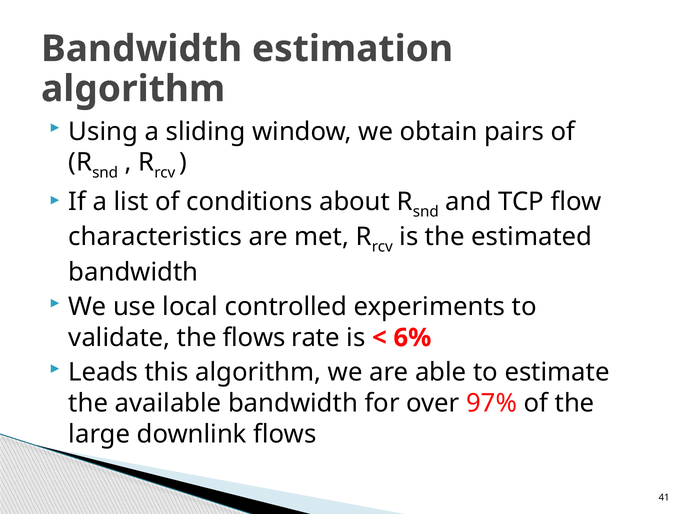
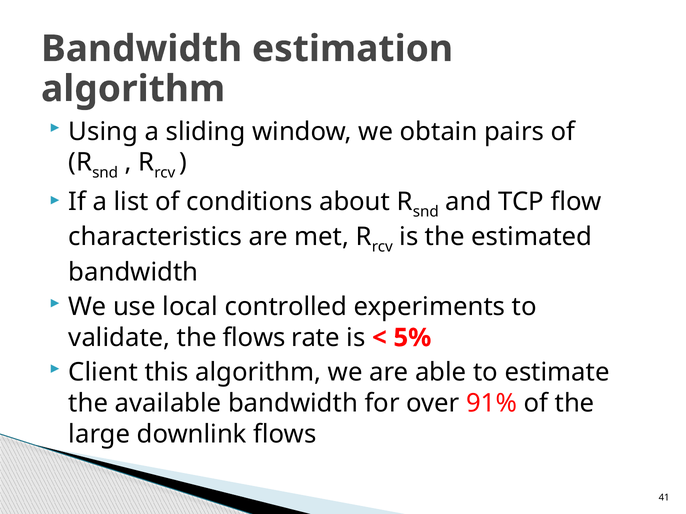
6%: 6% -> 5%
Leads: Leads -> Client
97%: 97% -> 91%
